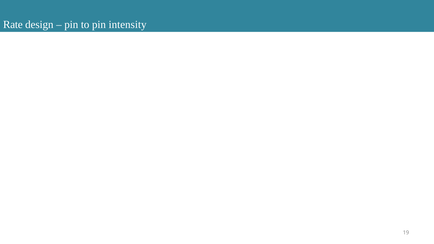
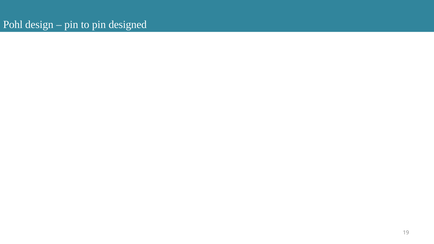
Rate: Rate -> Pohl
intensity: intensity -> designed
